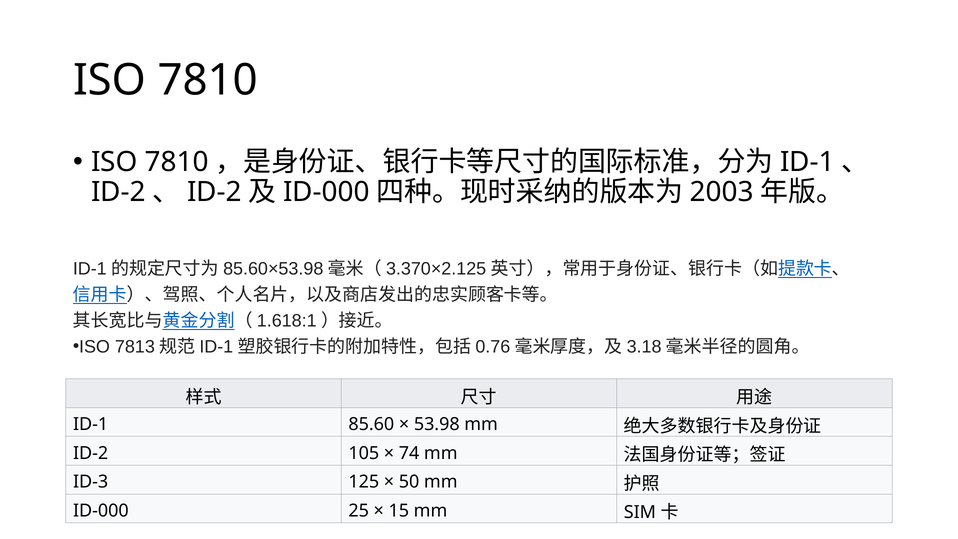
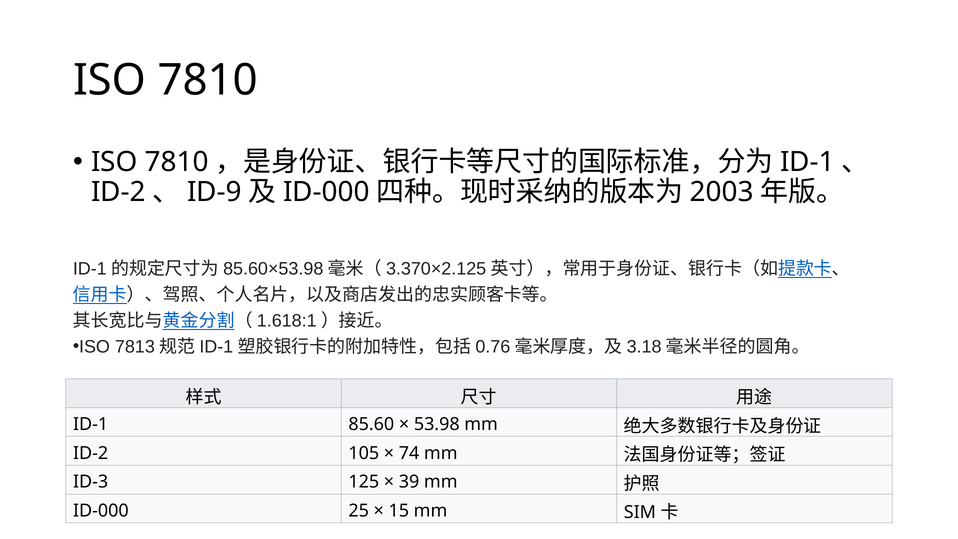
ID-2 at (214, 192): ID-2 -> ID-9
50: 50 -> 39
